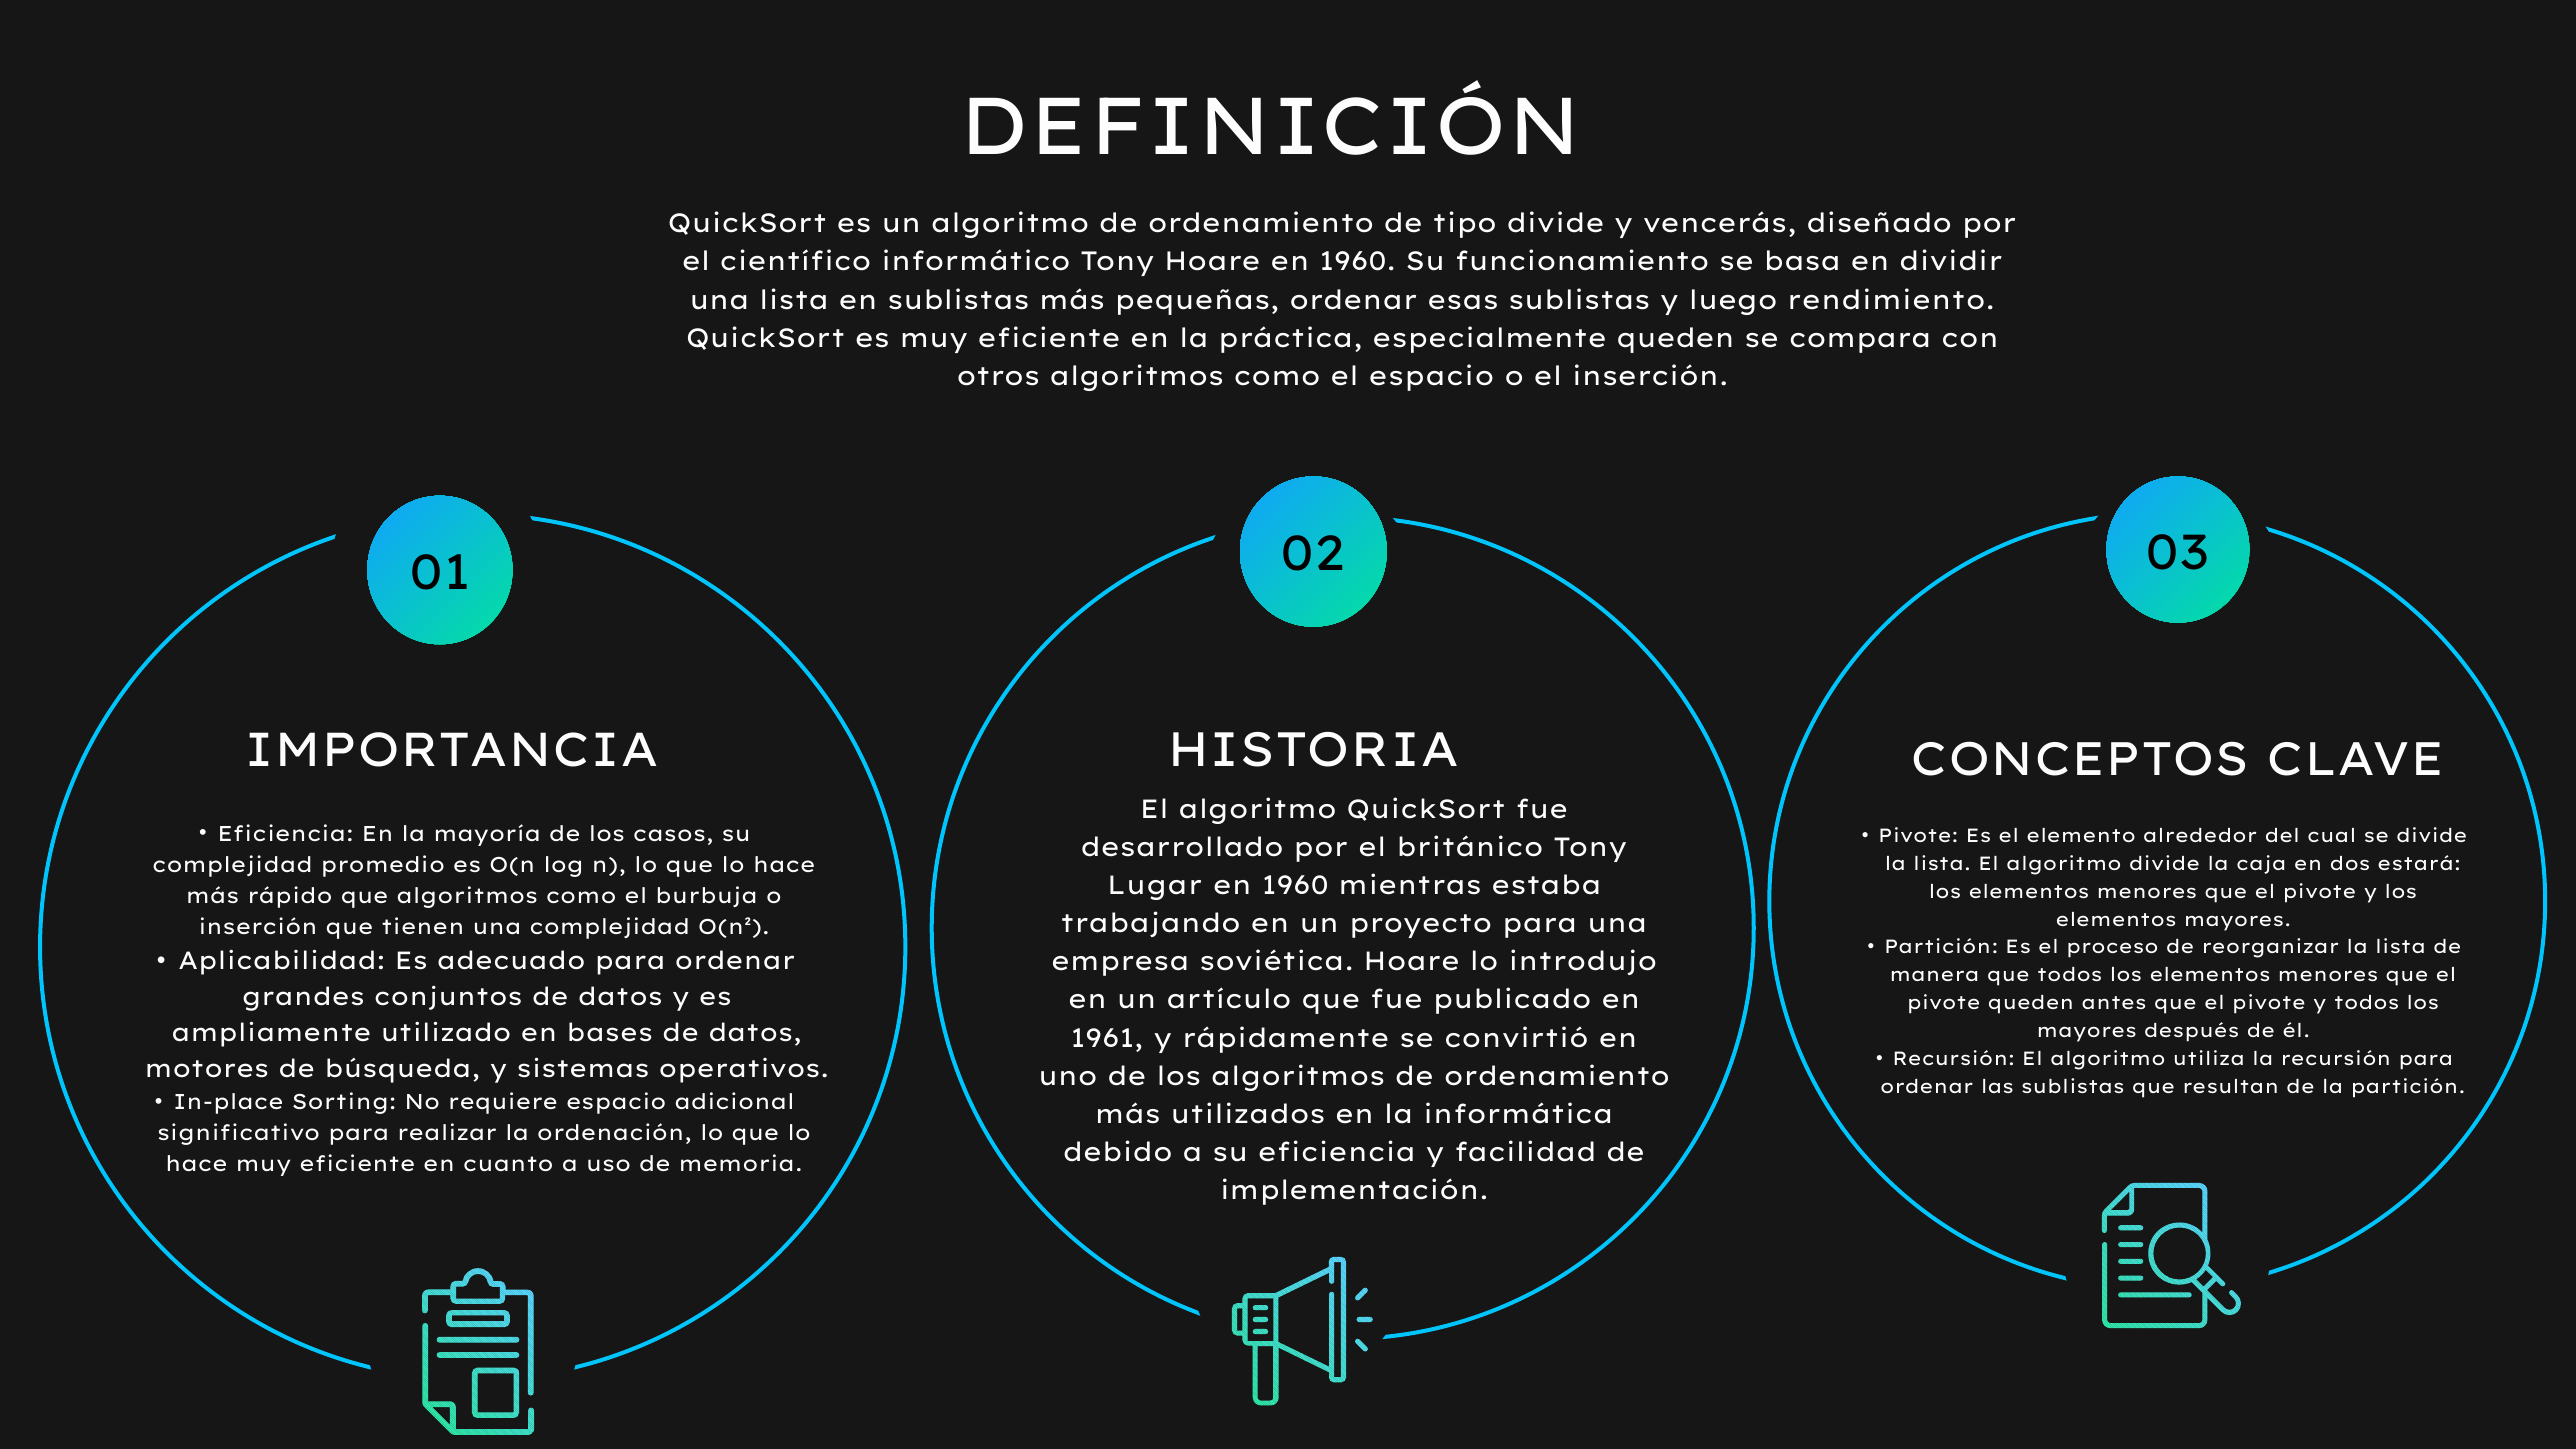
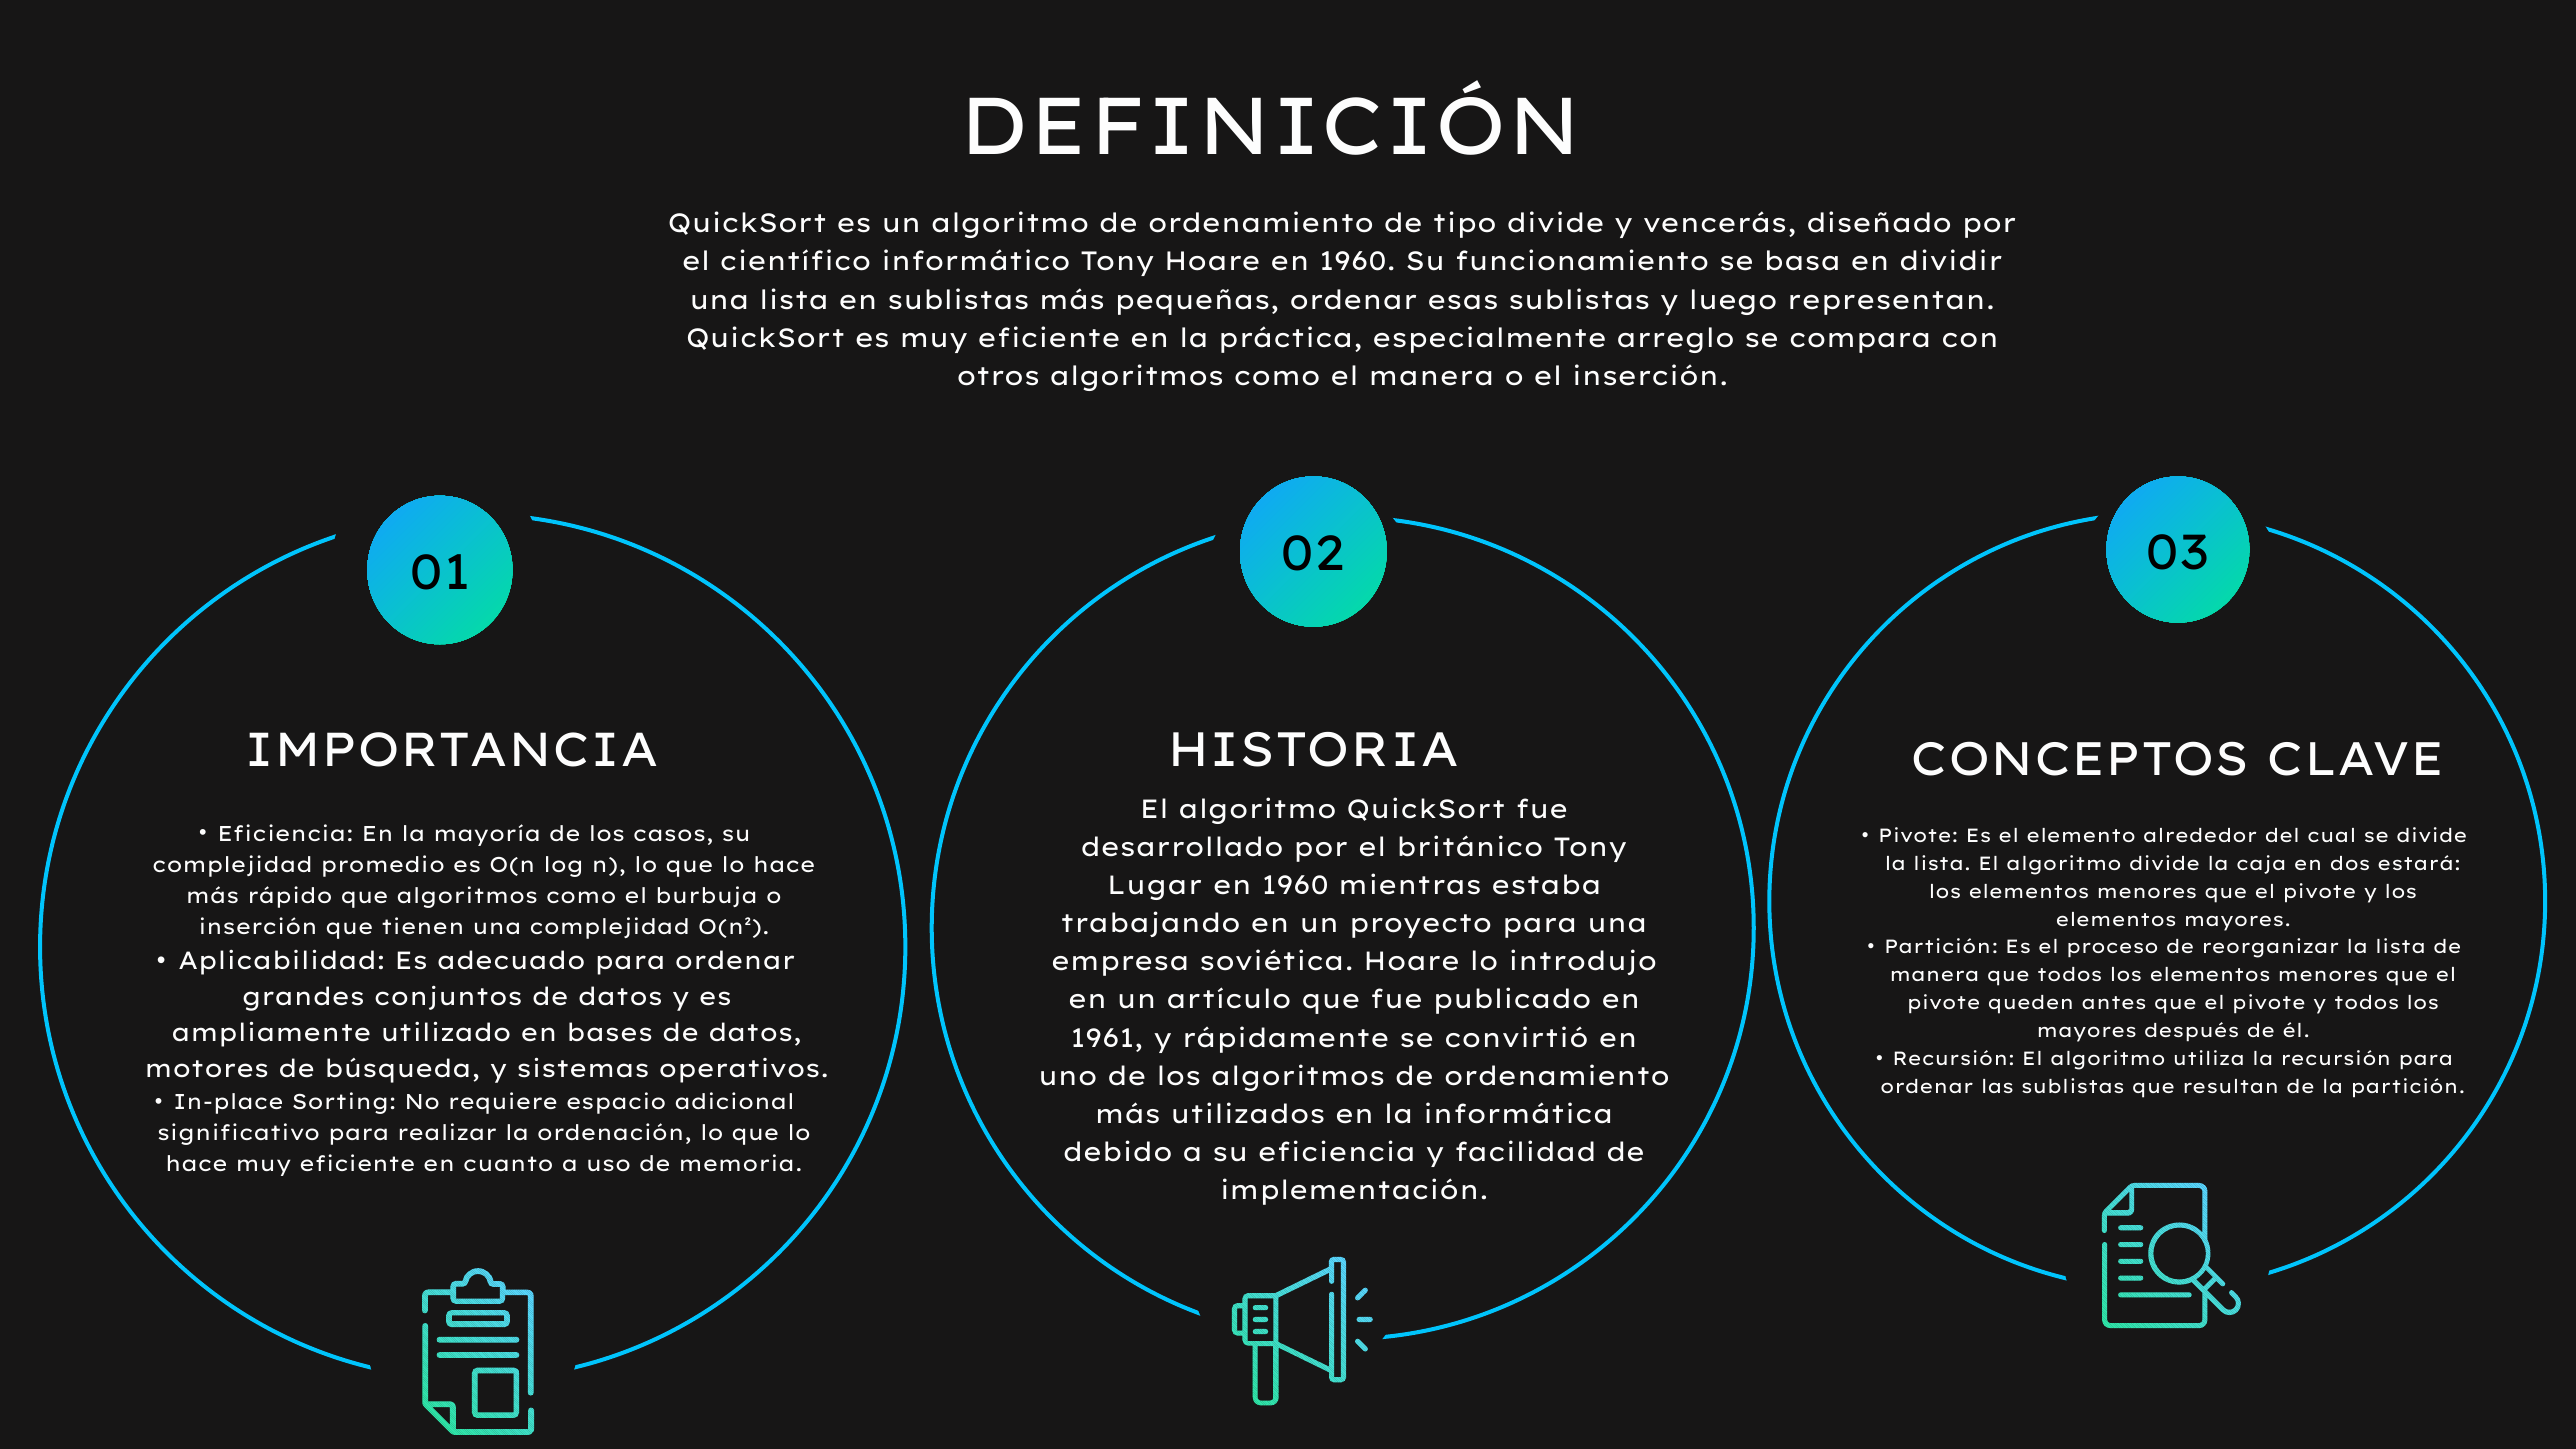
rendimiento: rendimiento -> representan
especialmente queden: queden -> arreglo
el espacio: espacio -> manera
